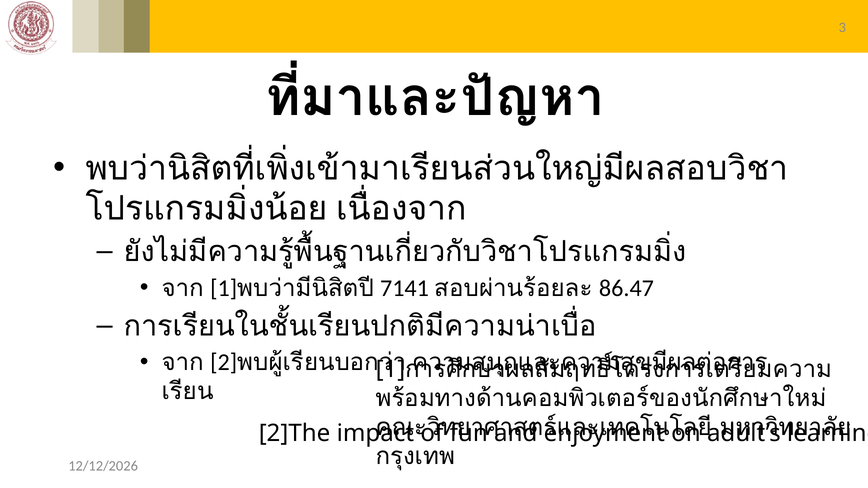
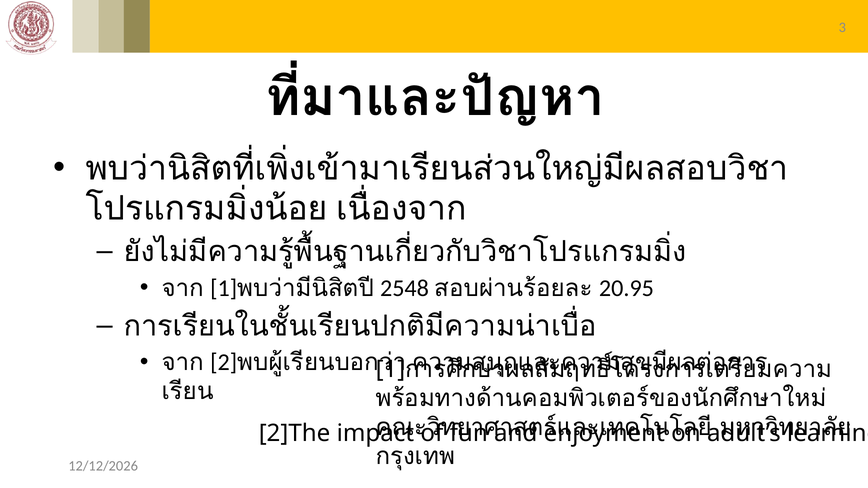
7141: 7141 -> 2548
86.47: 86.47 -> 20.95
